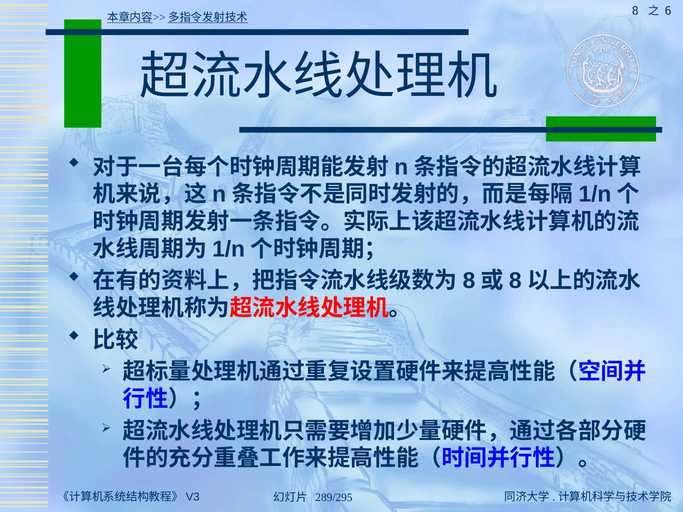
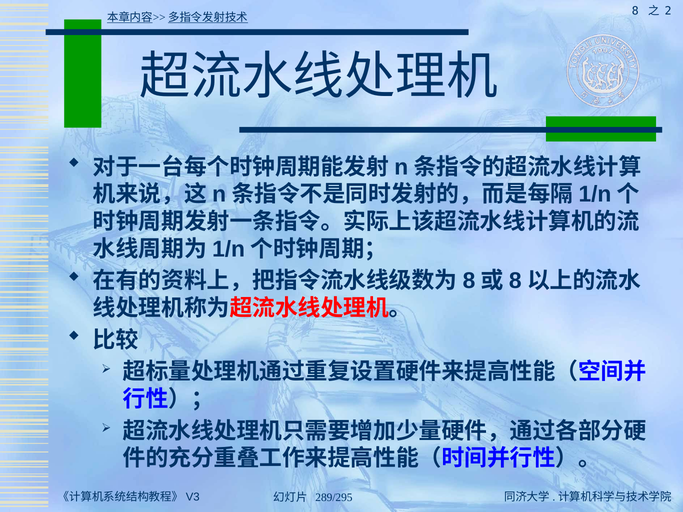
6: 6 -> 2
